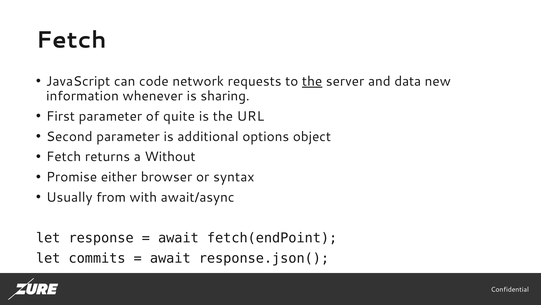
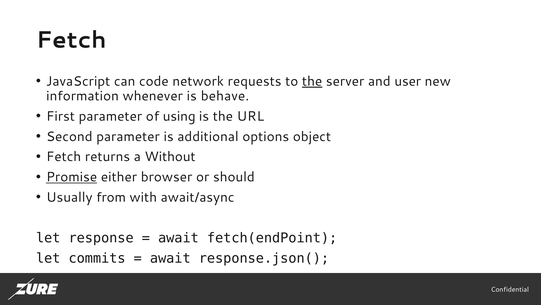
data: data -> user
sharing: sharing -> behave
quite: quite -> using
Promise underline: none -> present
syntax: syntax -> should
